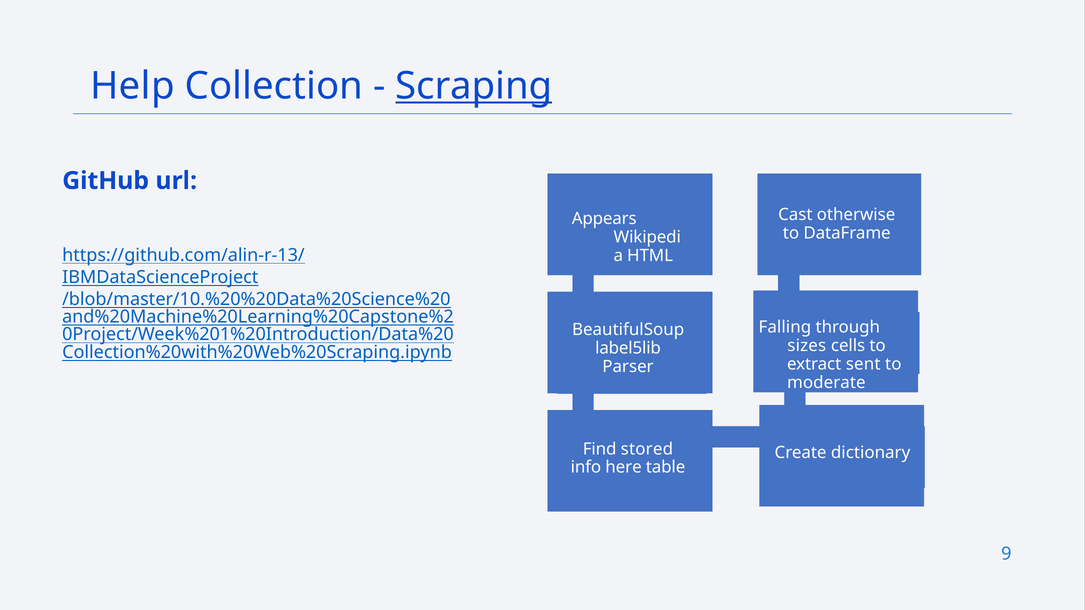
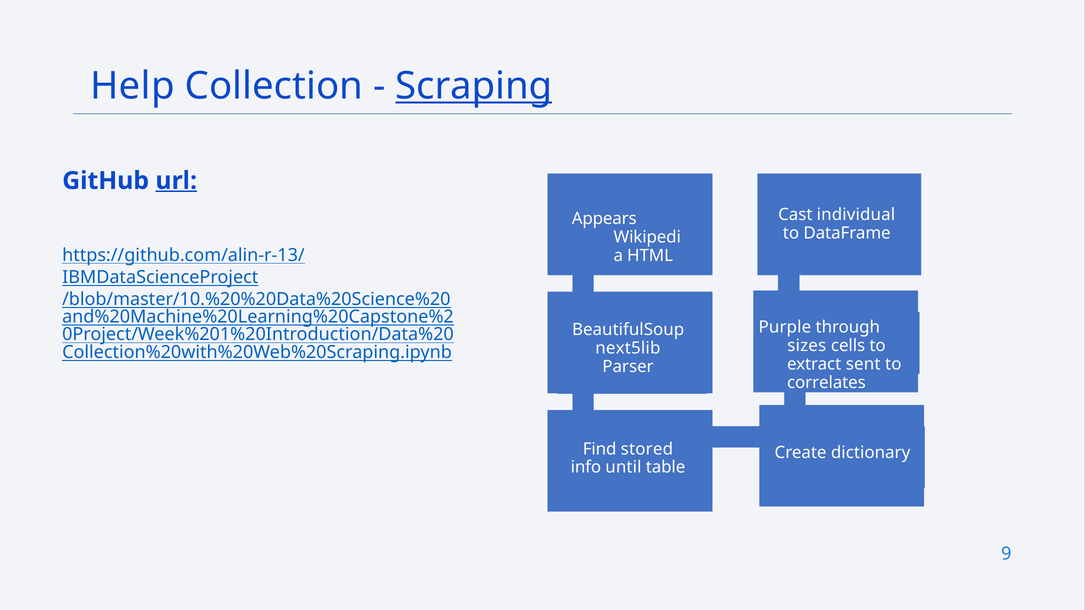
url underline: none -> present
otherwise: otherwise -> individual
Falling: Falling -> Purple
label5lib: label5lib -> next5lib
moderate: moderate -> correlates
here: here -> until
